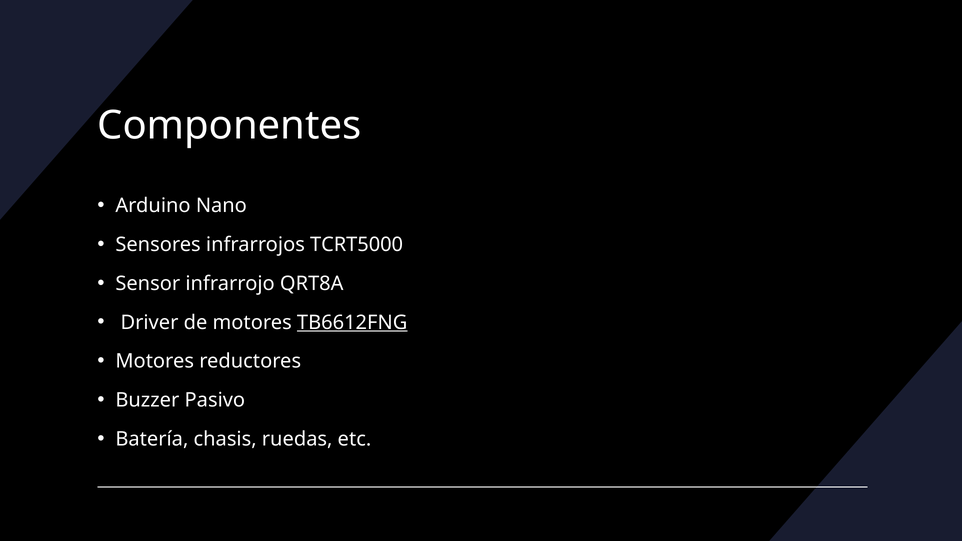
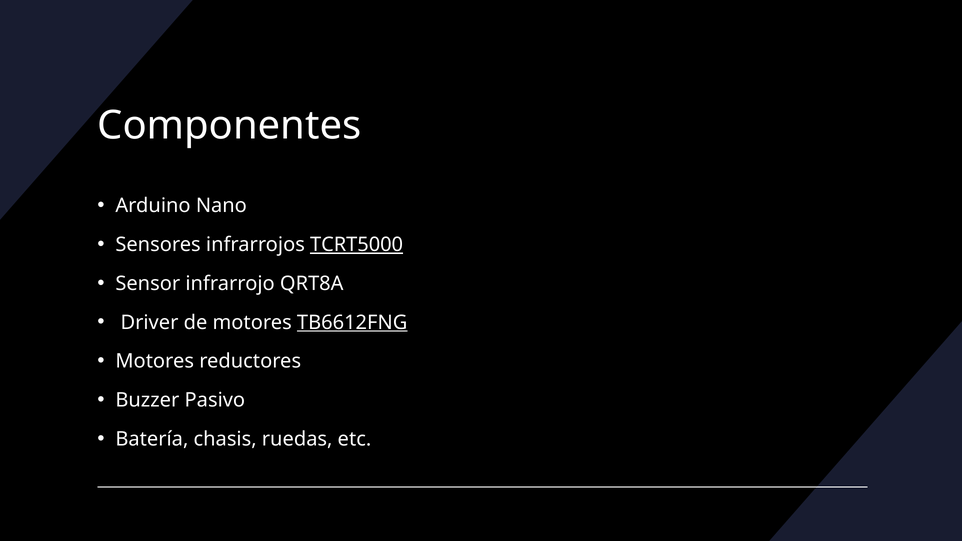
TCRT5000 underline: none -> present
